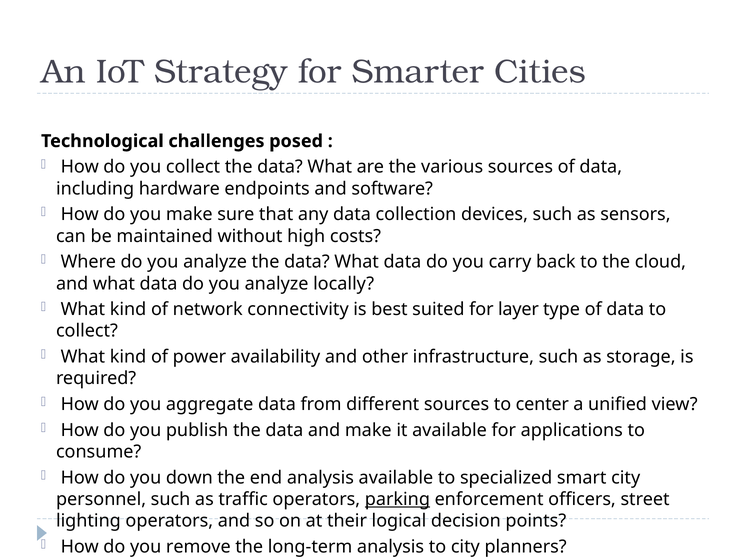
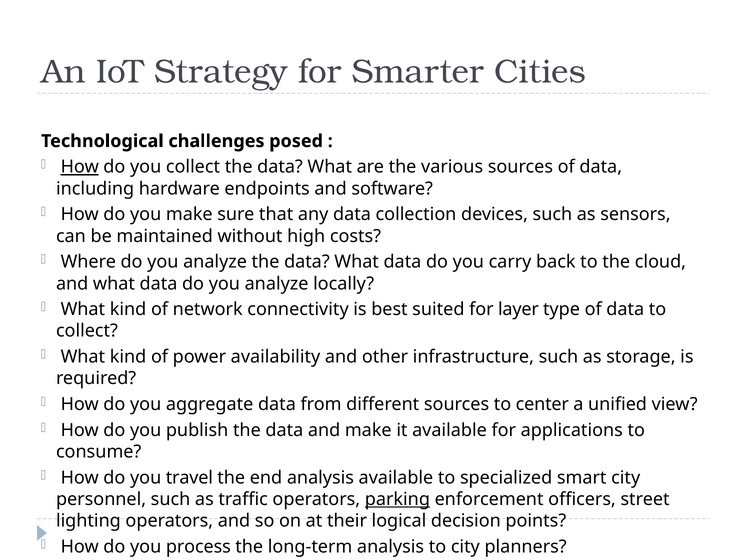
How at (80, 167) underline: none -> present
down: down -> travel
remove: remove -> process
